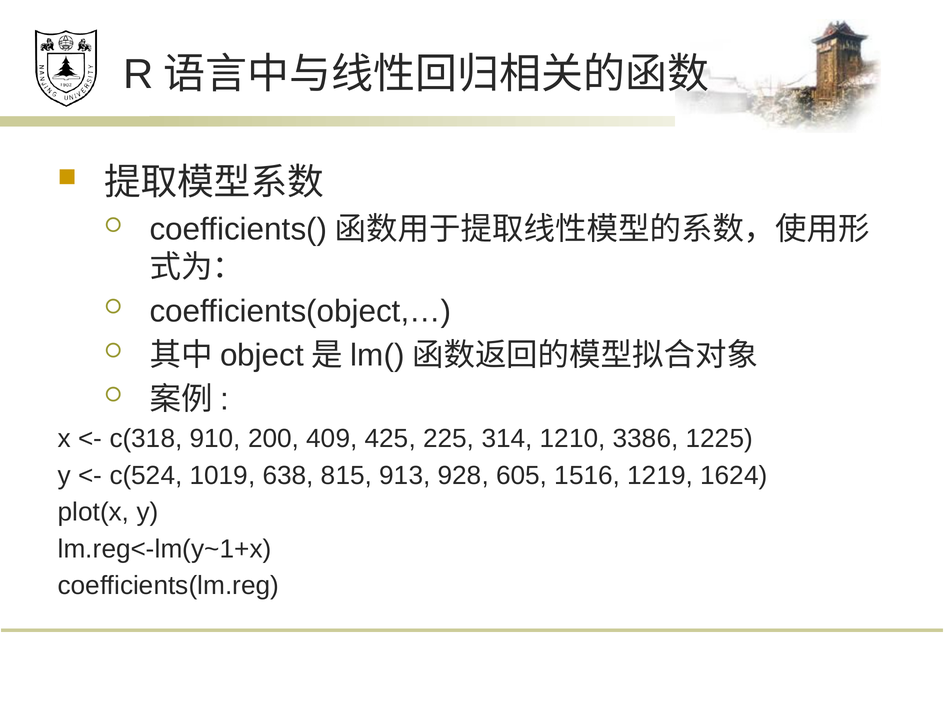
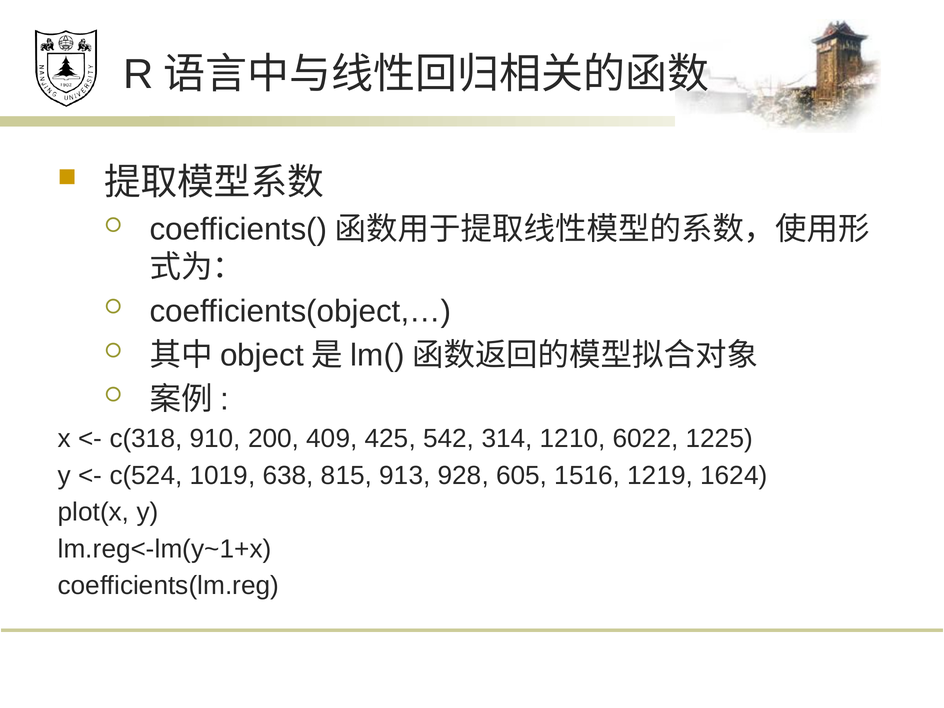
225: 225 -> 542
3386: 3386 -> 6022
